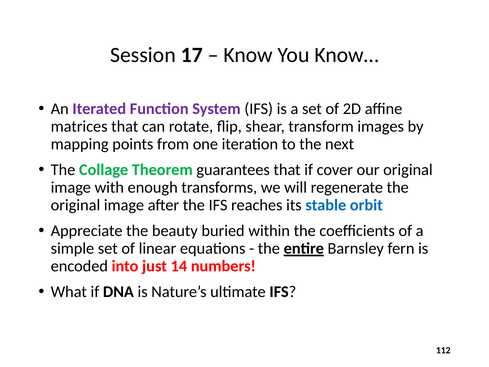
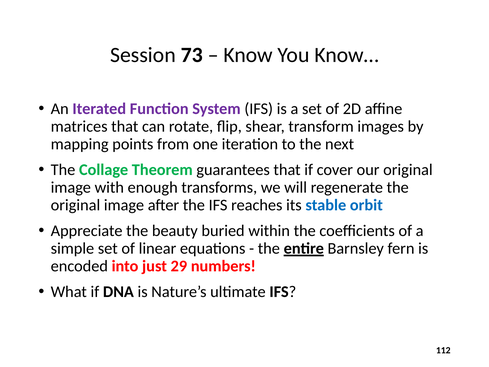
17: 17 -> 73
14: 14 -> 29
